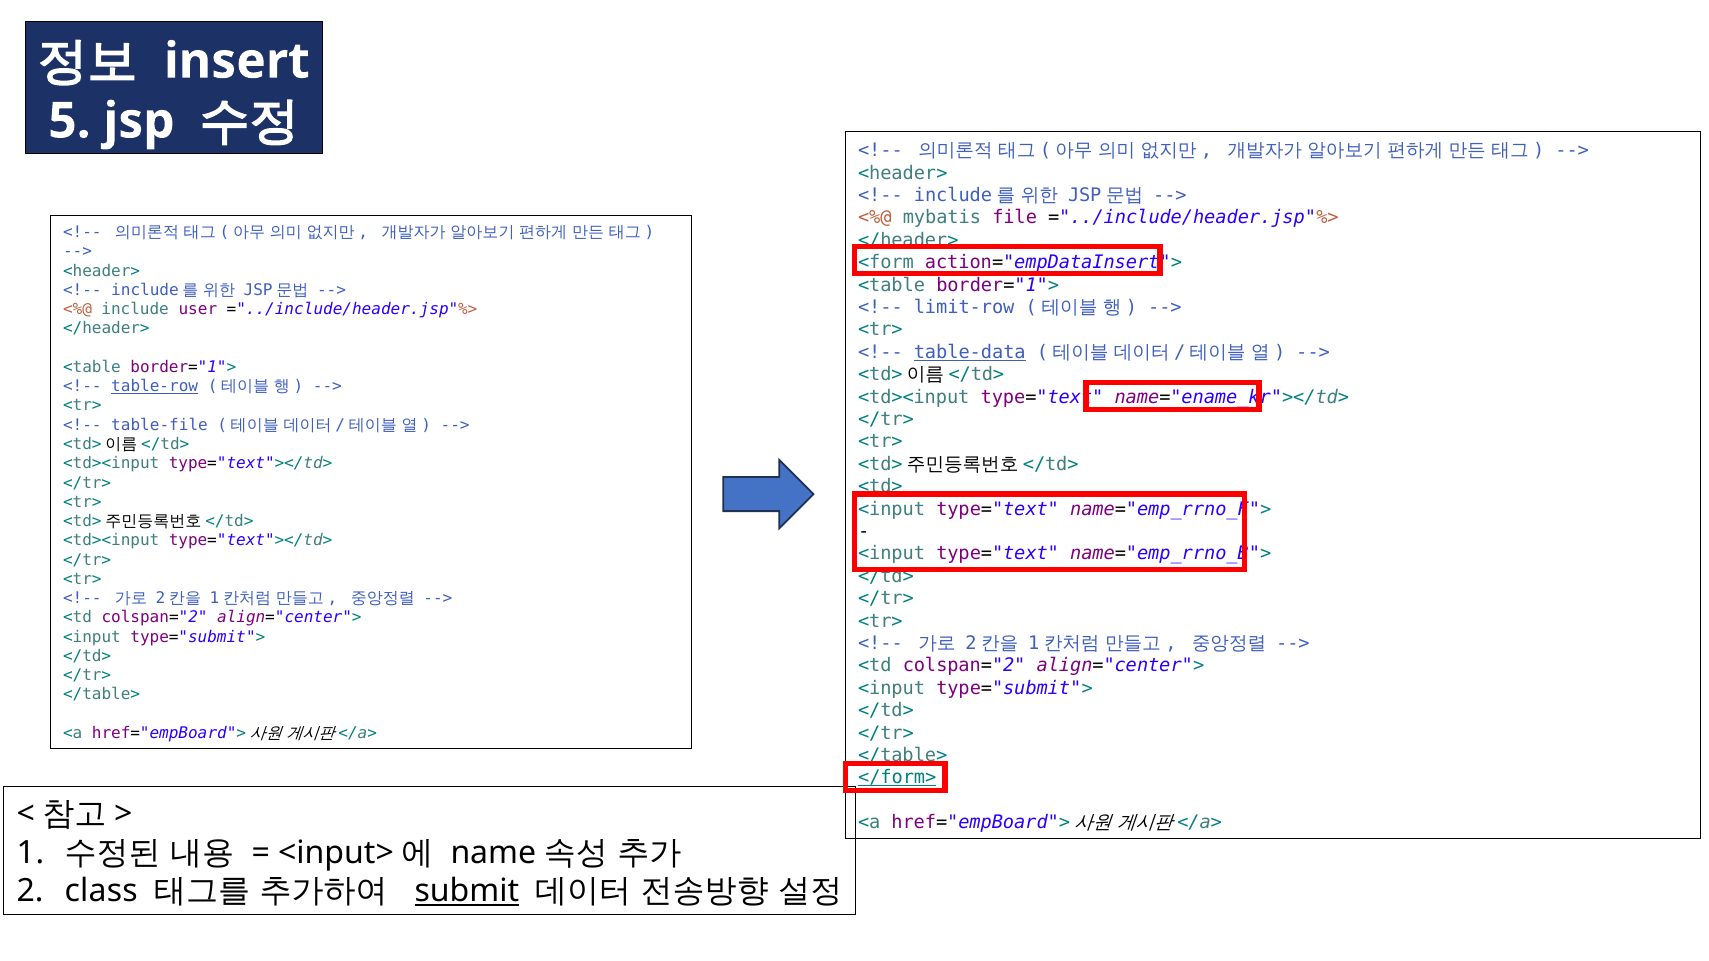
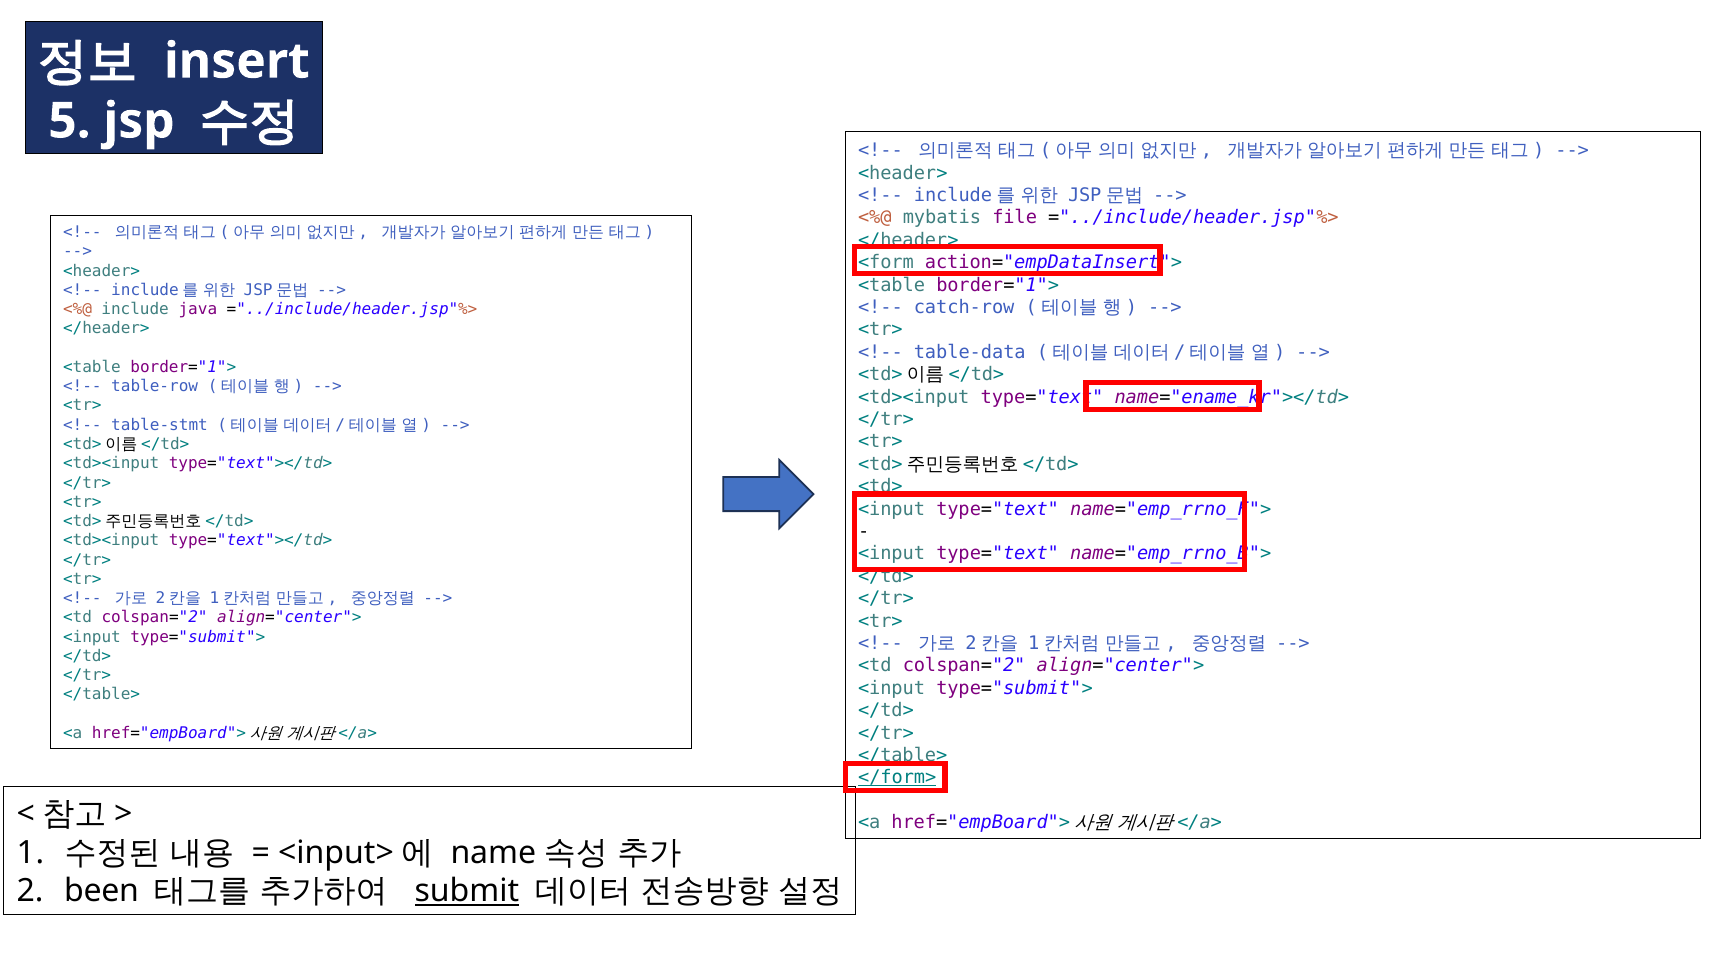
limit-row: limit-row -> catch-row
user: user -> java
table-data underline: present -> none
table-row underline: present -> none
table-file: table-file -> table-stmt
class: class -> been
